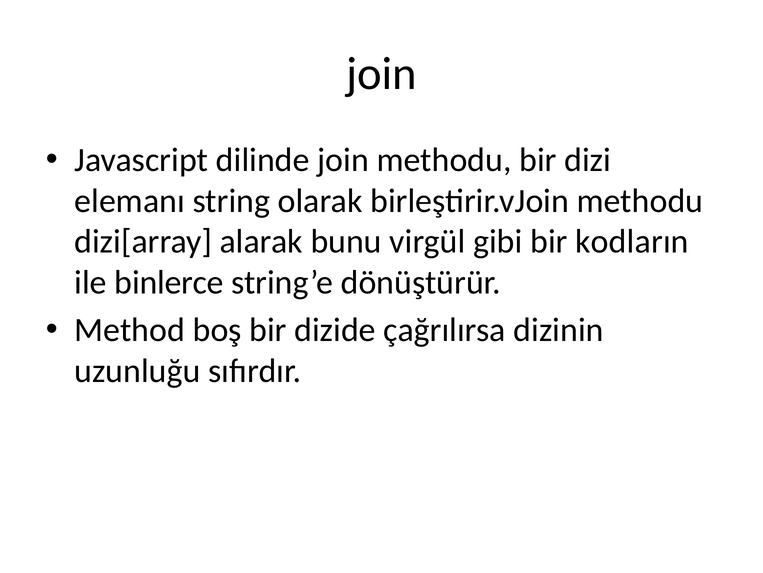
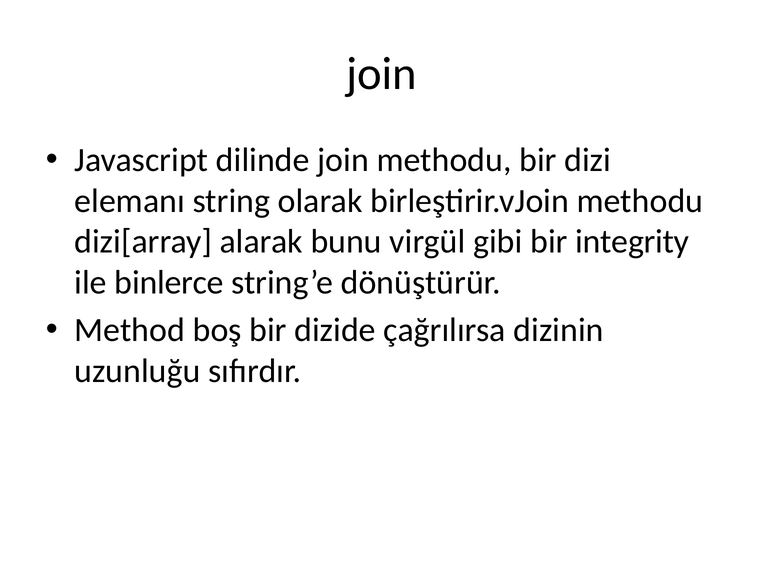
kodların: kodların -> integrity
